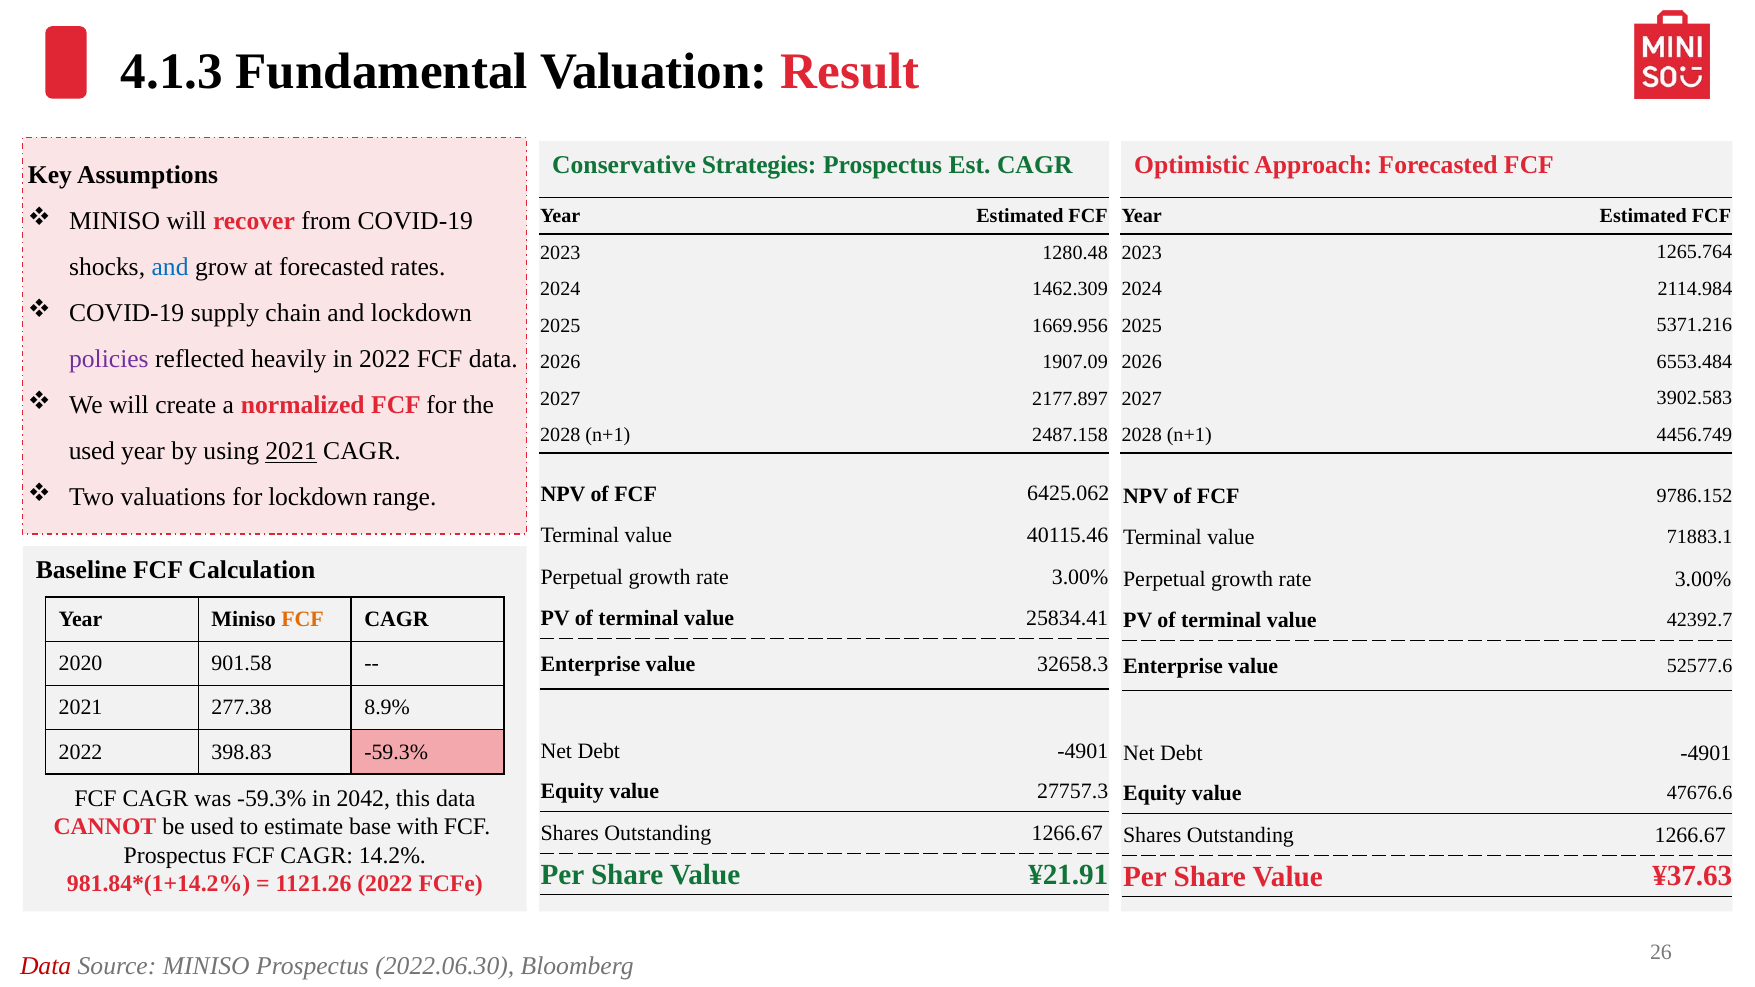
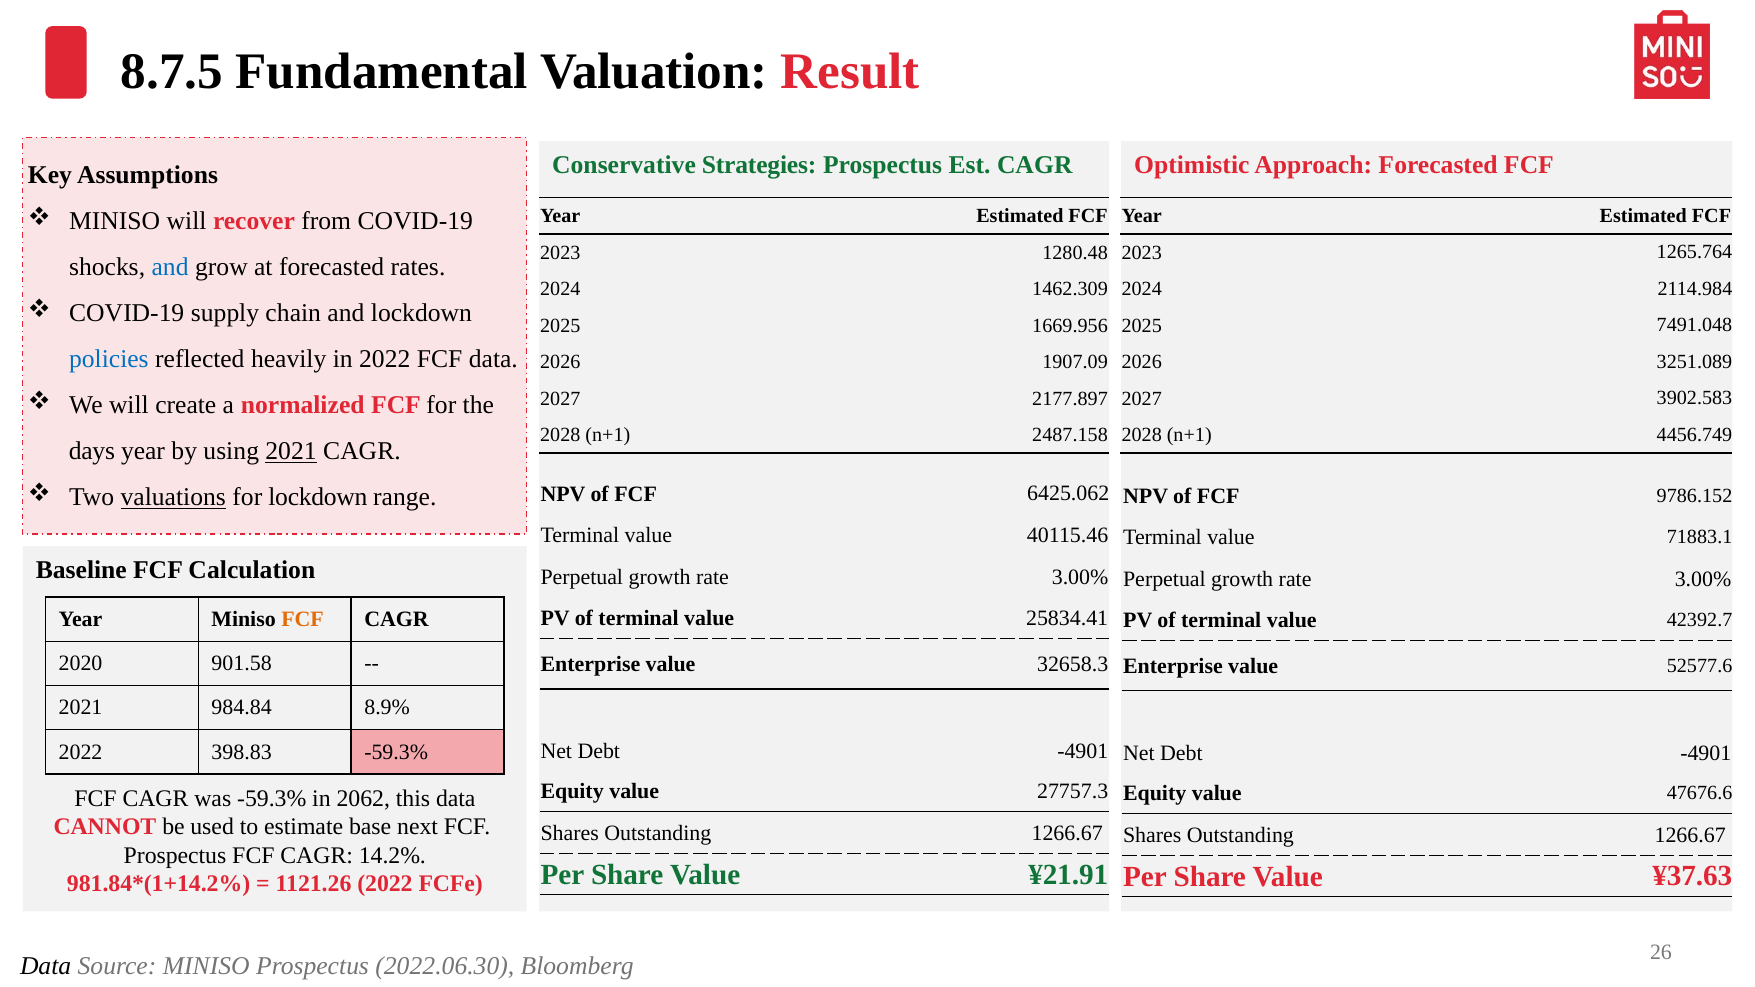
4.1.3: 4.1.3 -> 8.7.5
5371.216: 5371.216 -> 7491.048
policies colour: purple -> blue
6553.484: 6553.484 -> 3251.089
used at (92, 452): used -> days
valuations underline: none -> present
277.38: 277.38 -> 984.84
2042: 2042 -> 2062
with: with -> next
Data at (46, 967) colour: red -> black
